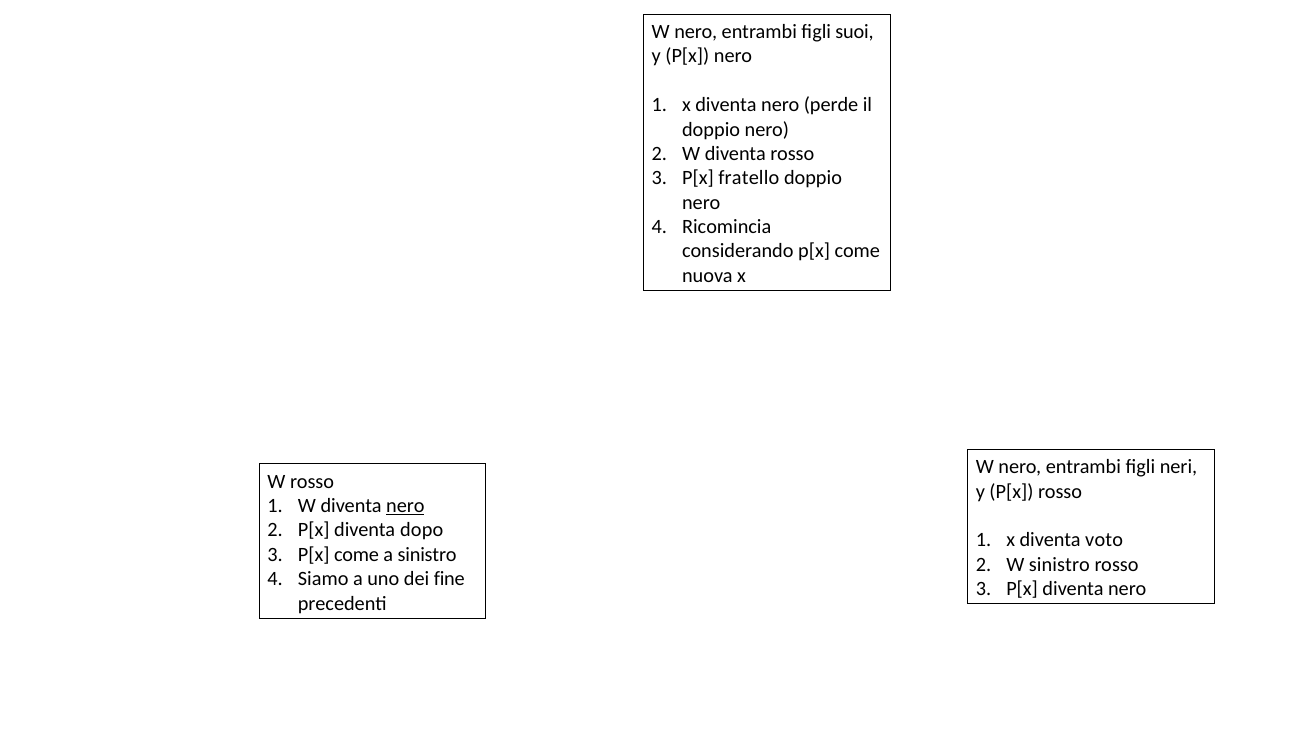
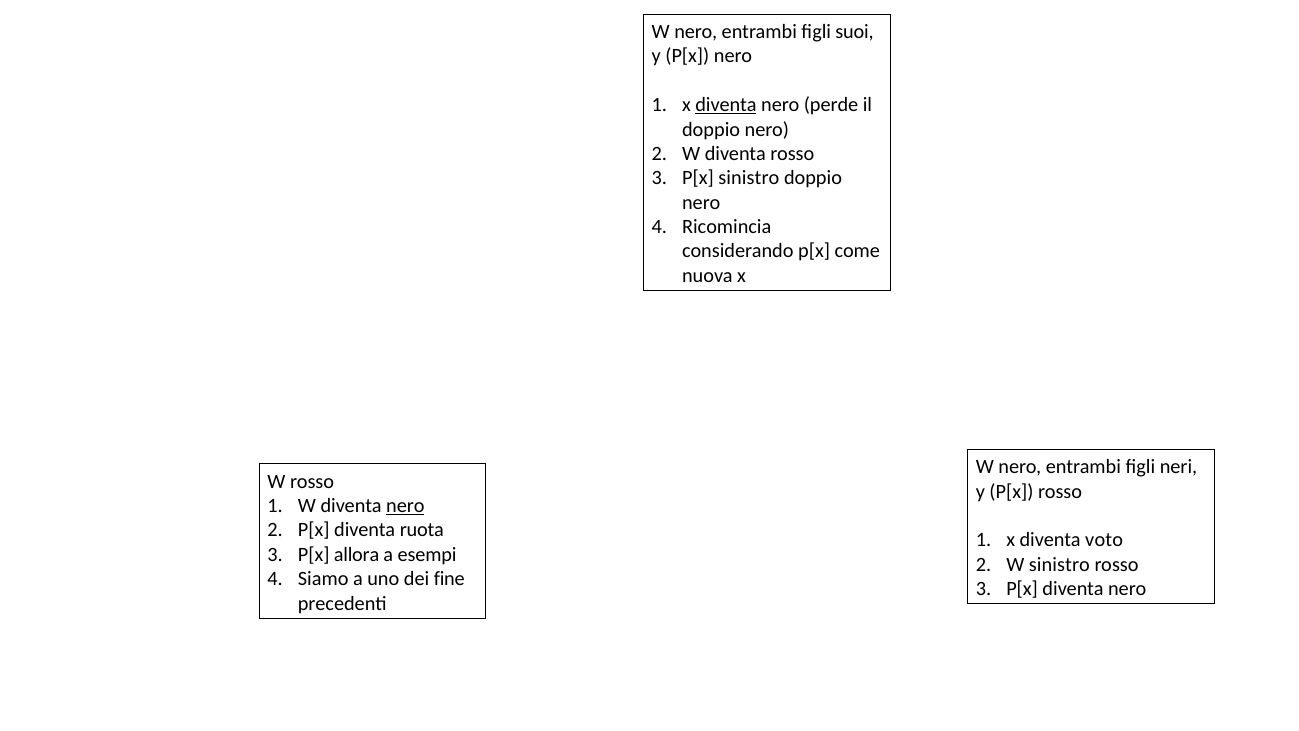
diventa at (726, 105) underline: none -> present
P[x fratello: fratello -> sinistro
dopo: dopo -> ruota
come at (357, 554): come -> allora
a sinistro: sinistro -> esempi
